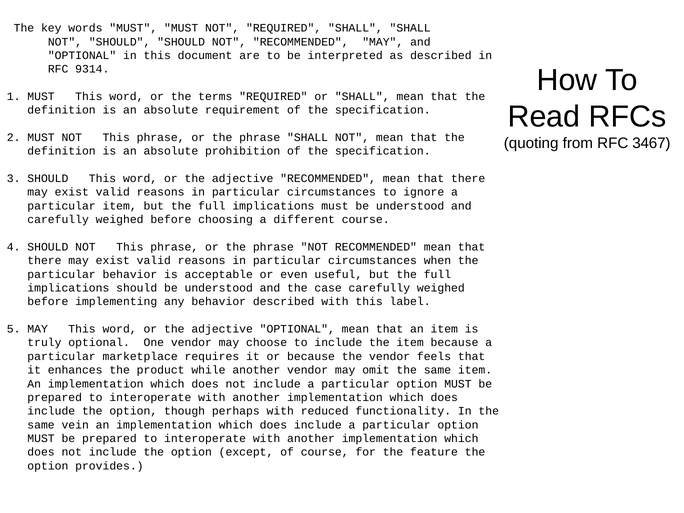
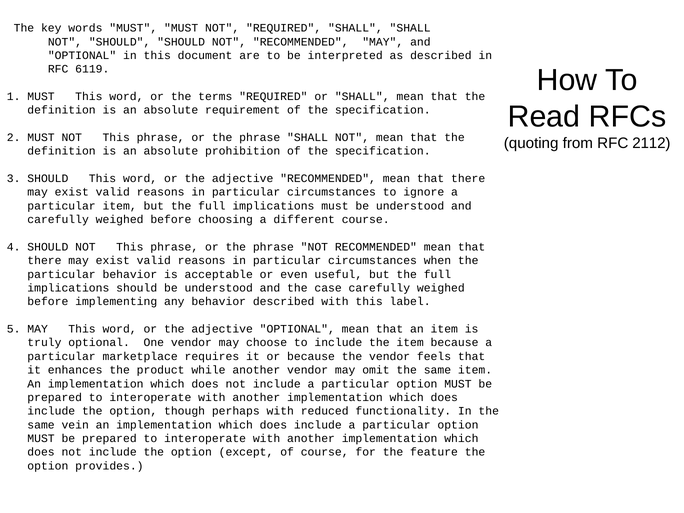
9314: 9314 -> 6119
3467: 3467 -> 2112
